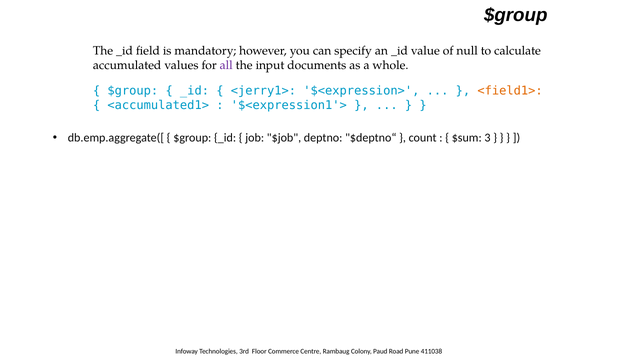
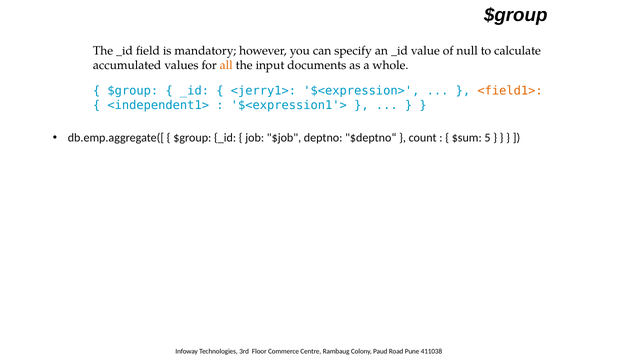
all colour: purple -> orange
<accumulated1>: <accumulated1> -> <independent1>
3: 3 -> 5
